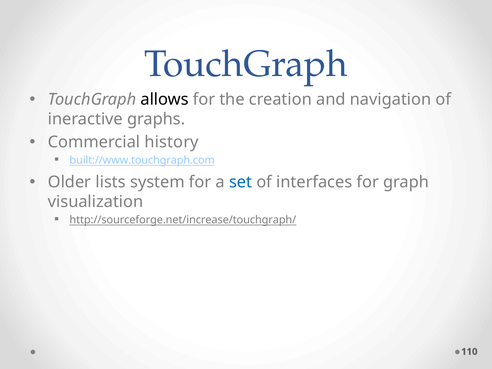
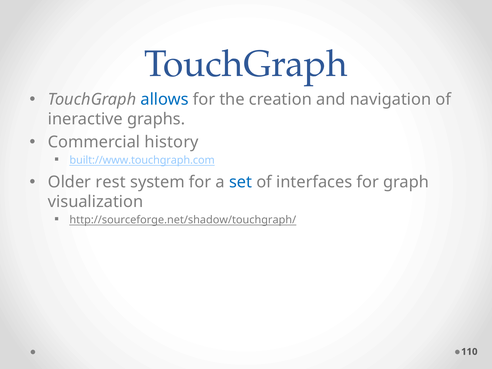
allows colour: black -> blue
lists: lists -> rest
http://sourceforge.net/increase/touchgraph/: http://sourceforge.net/increase/touchgraph/ -> http://sourceforge.net/shadow/touchgraph/
